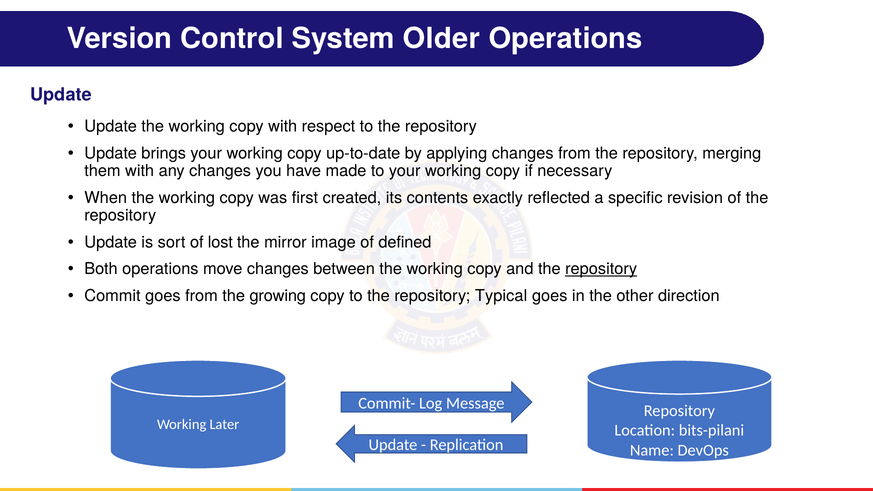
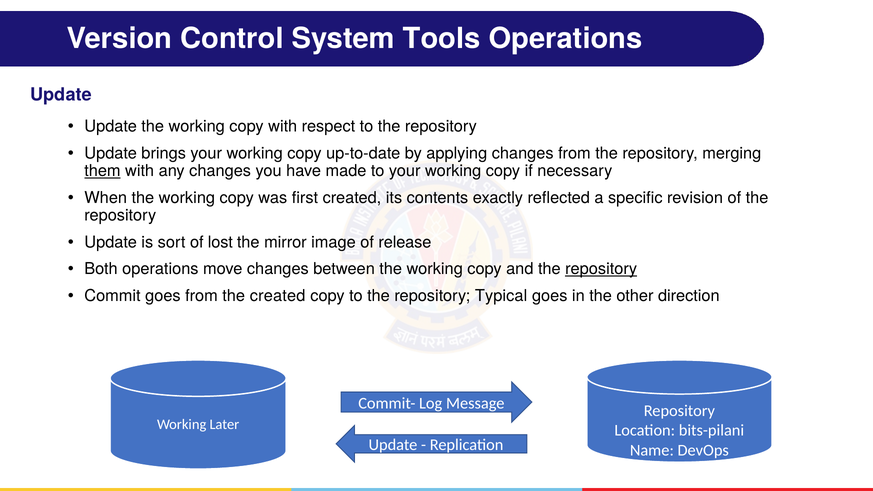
Older: Older -> Tools
them underline: none -> present
defined: defined -> release
the growing: growing -> created
